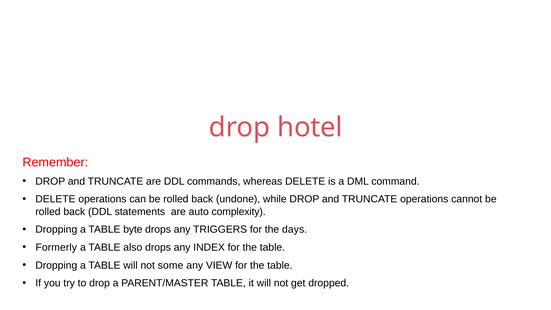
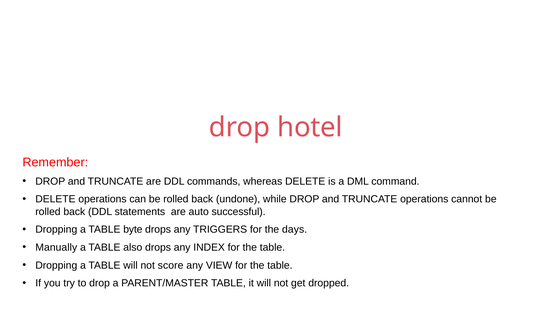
complexity: complexity -> successful
Formerly: Formerly -> Manually
some: some -> score
